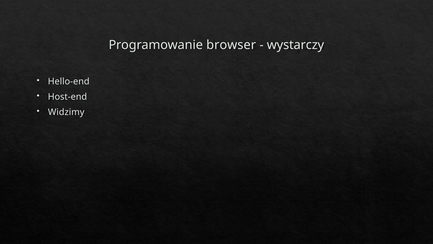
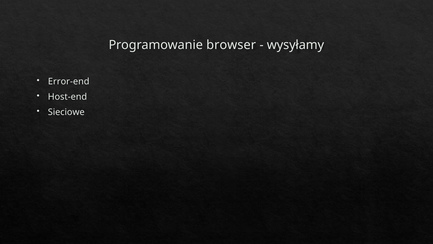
wystarczy: wystarczy -> wysyłamy
Hello-end: Hello-end -> Error-end
Widzimy: Widzimy -> Sieciowe
